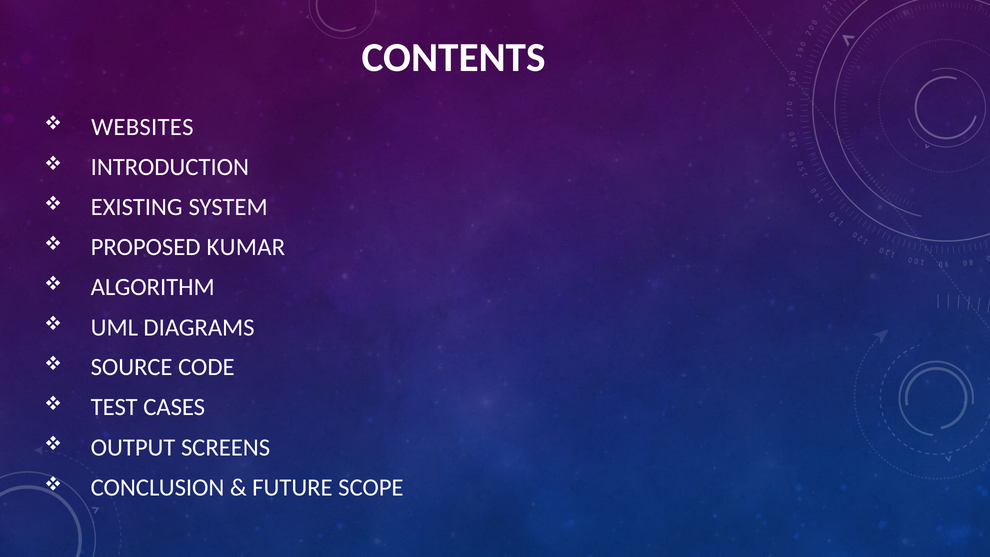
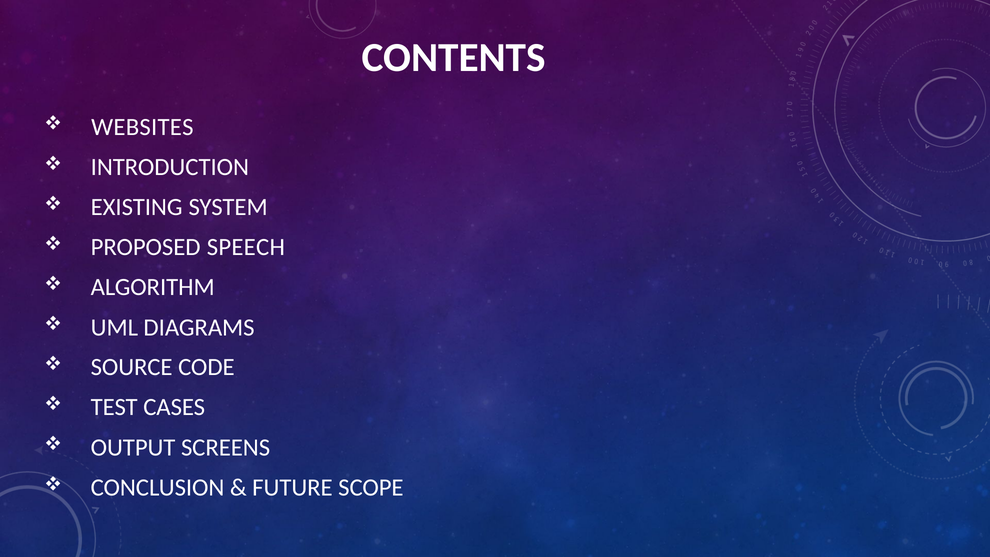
KUMAR: KUMAR -> SPEECH
